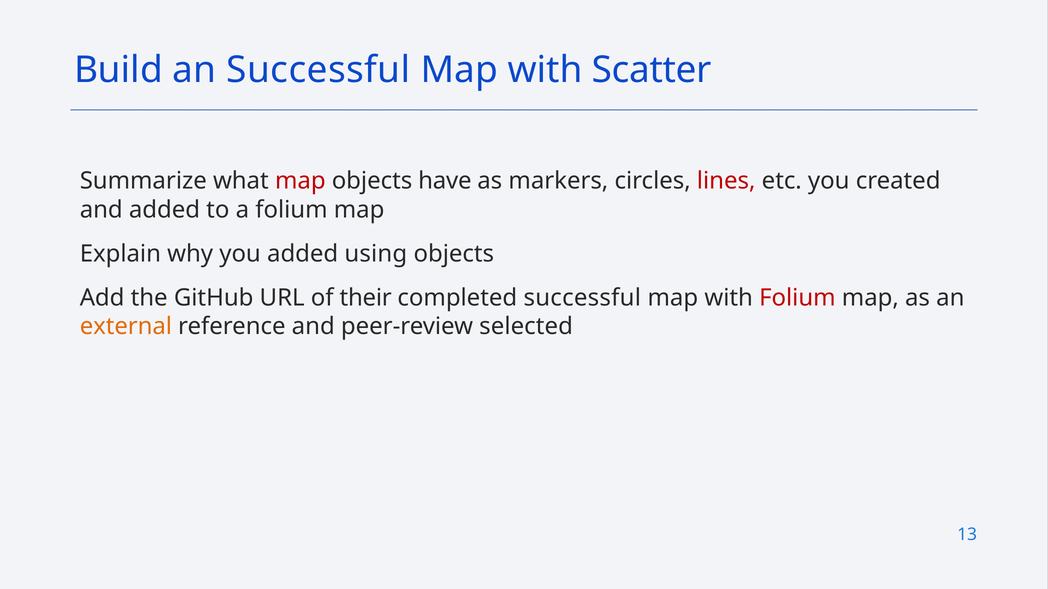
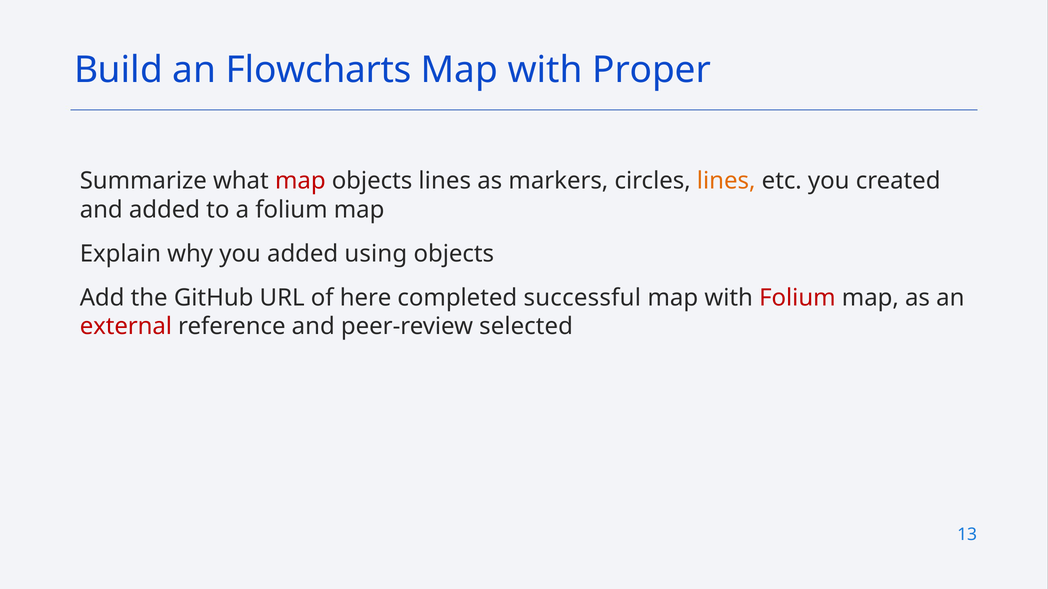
an Successful: Successful -> Flowcharts
Scatter: Scatter -> Proper
objects have: have -> lines
lines at (726, 181) colour: red -> orange
their: their -> here
external colour: orange -> red
